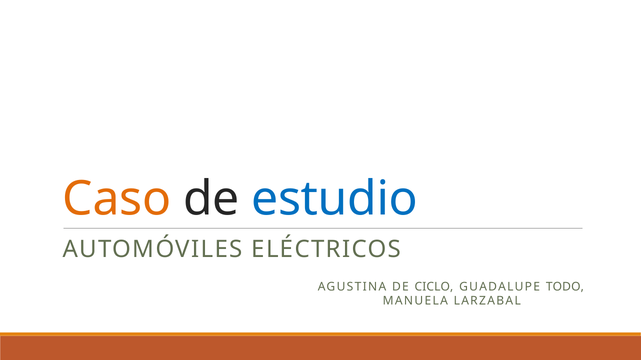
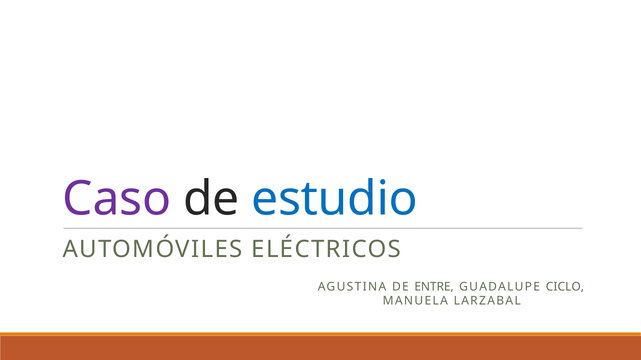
Caso colour: orange -> purple
CICLO: CICLO -> ENTRE
TODO: TODO -> CICLO
